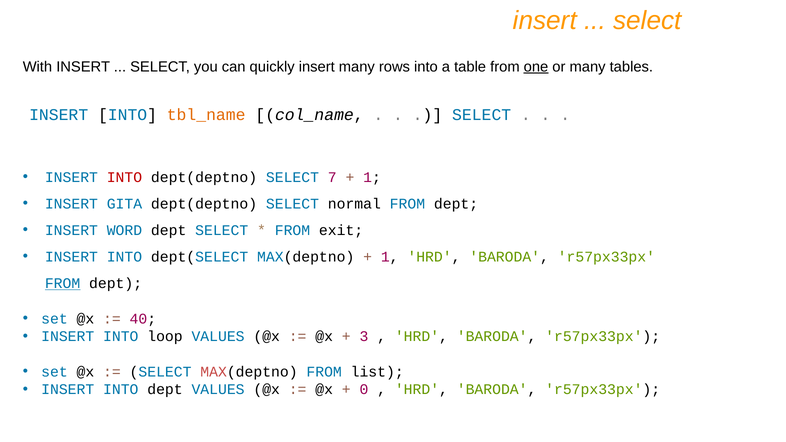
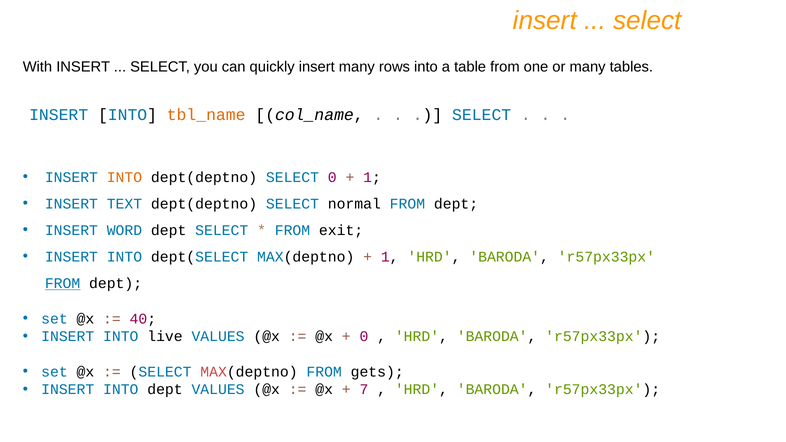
one underline: present -> none
INTO at (124, 177) colour: red -> orange
SELECT 7: 7 -> 0
GITA: GITA -> TEXT
loop: loop -> live
3 at (364, 337): 3 -> 0
list: list -> gets
0: 0 -> 7
